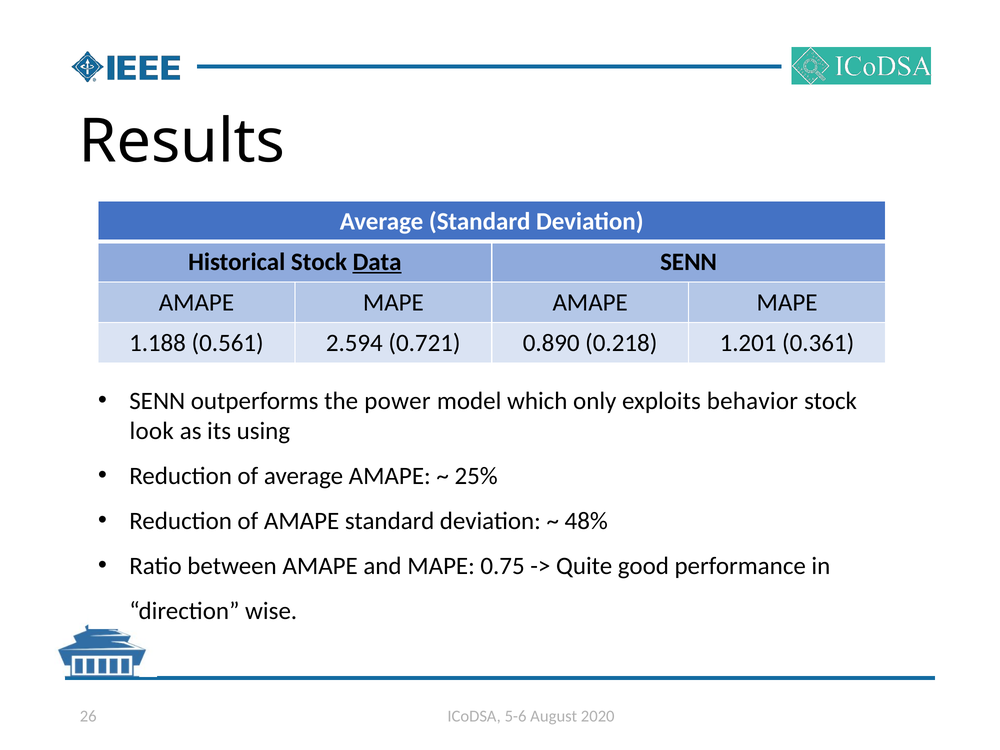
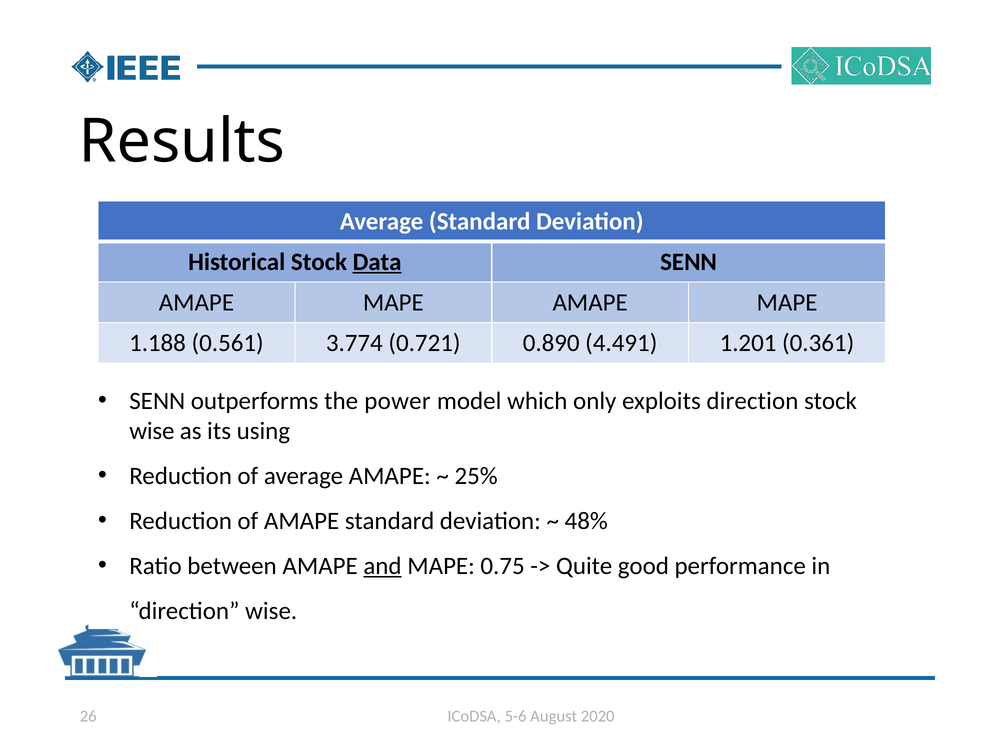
2.594: 2.594 -> 3.774
0.218: 0.218 -> 4.491
exploits behavior: behavior -> direction
look at (152, 431): look -> wise
and underline: none -> present
